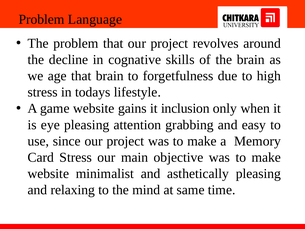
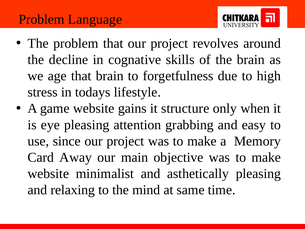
inclusion: inclusion -> structure
Card Stress: Stress -> Away
